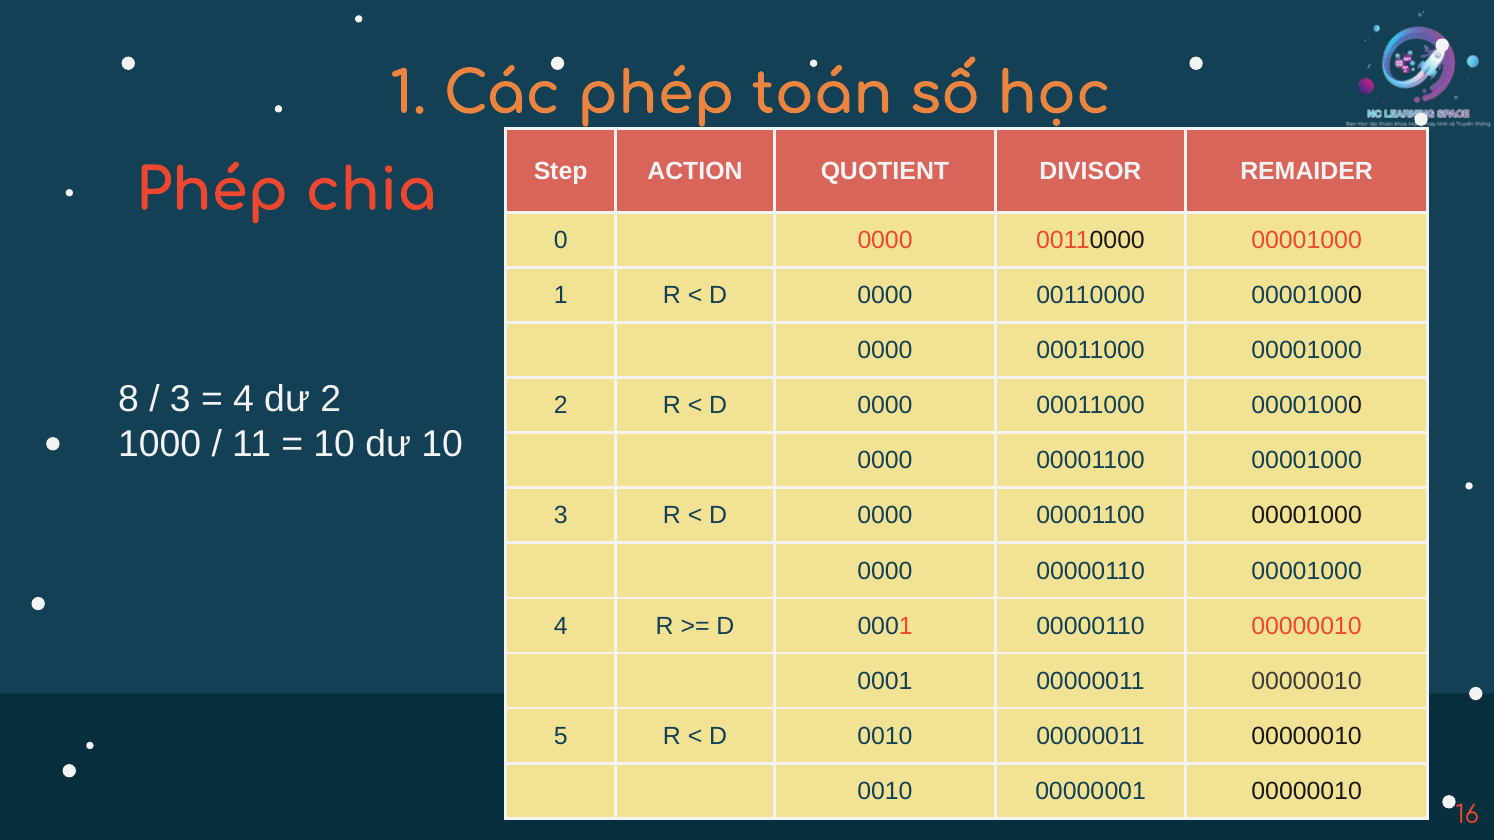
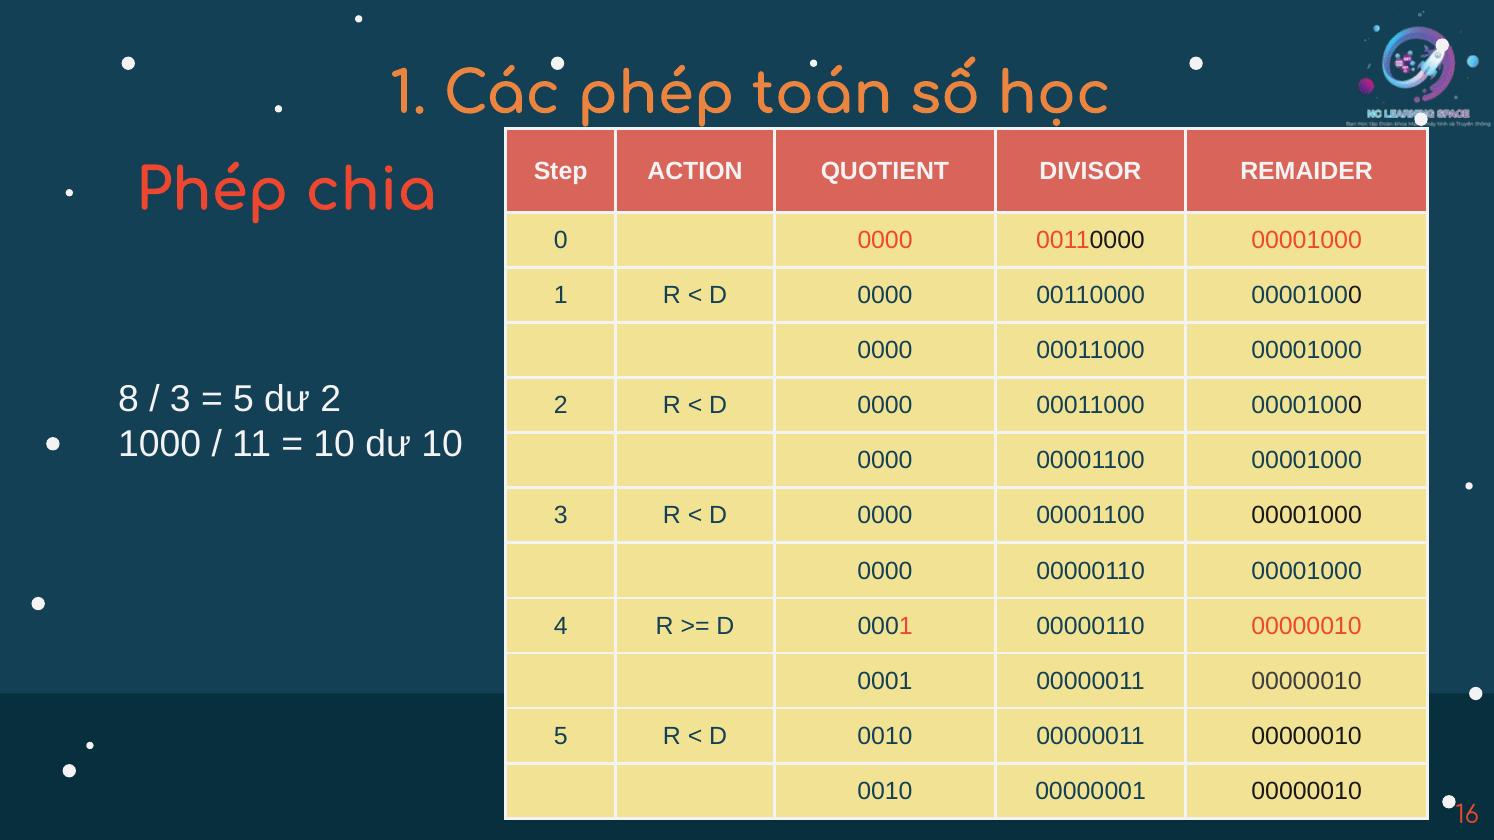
4 at (243, 400): 4 -> 5
